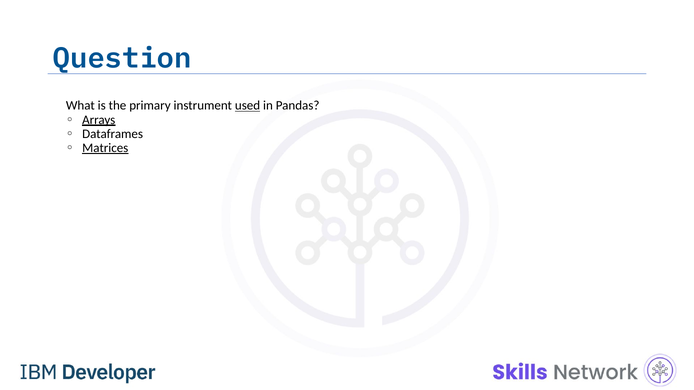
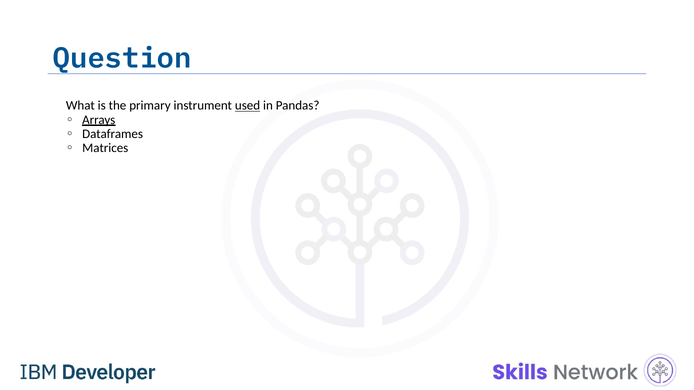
Matrices underline: present -> none
